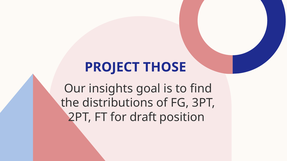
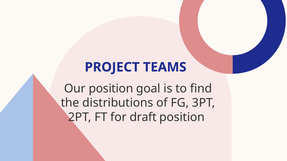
THOSE: THOSE -> TEAMS
Our insights: insights -> position
